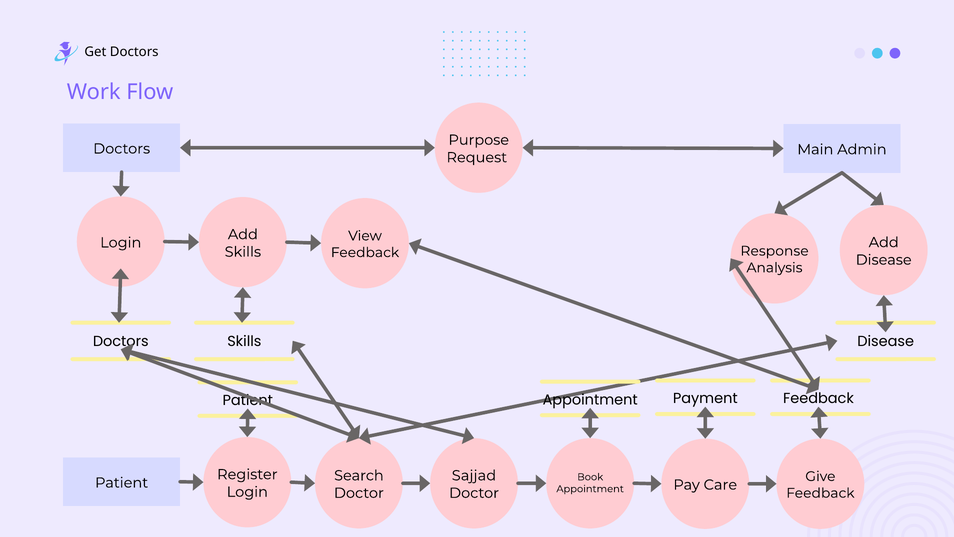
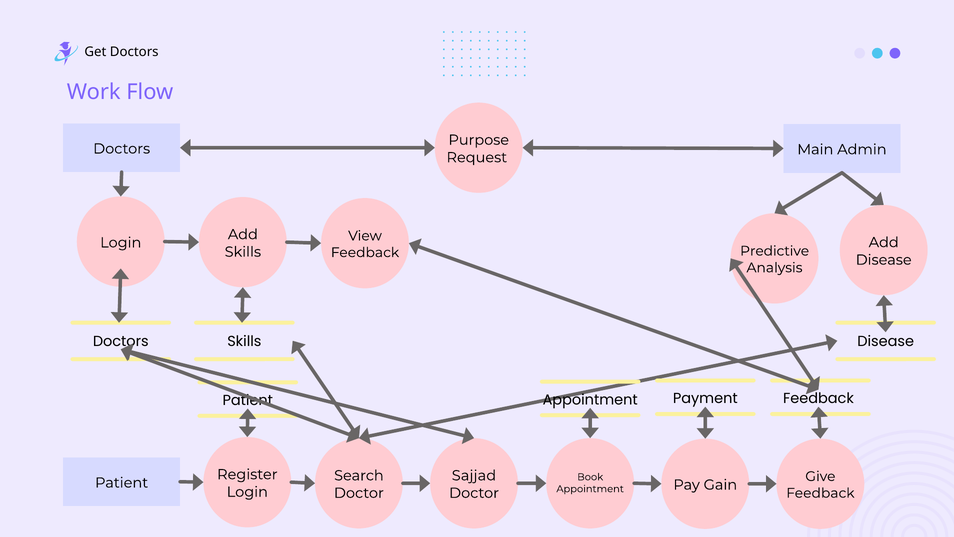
Response: Response -> Predictive
Care: Care -> Gain
